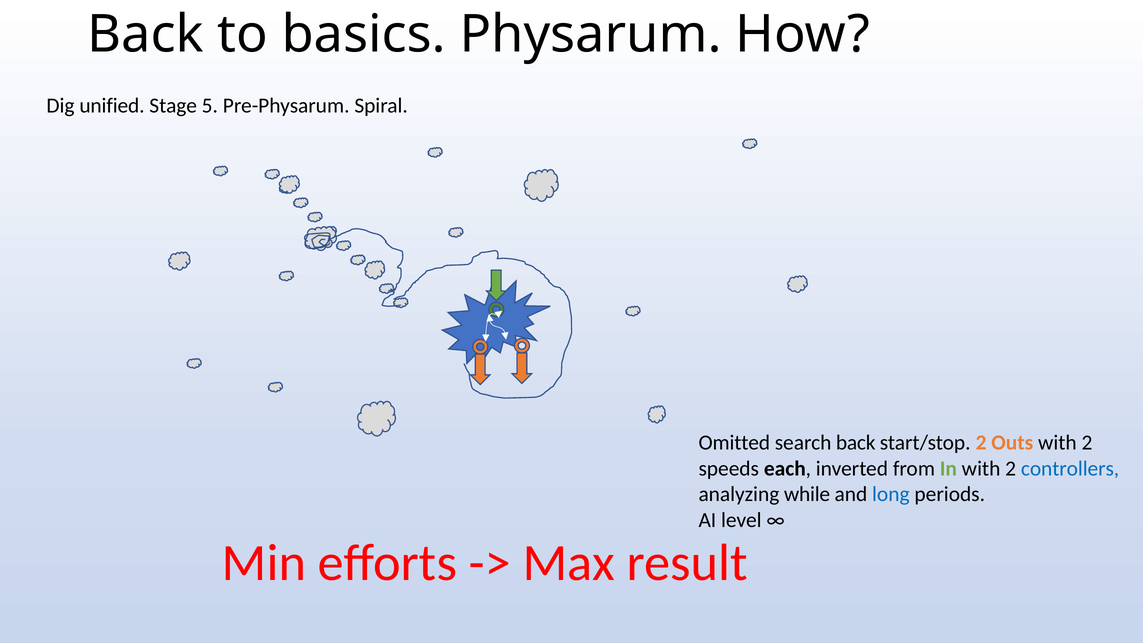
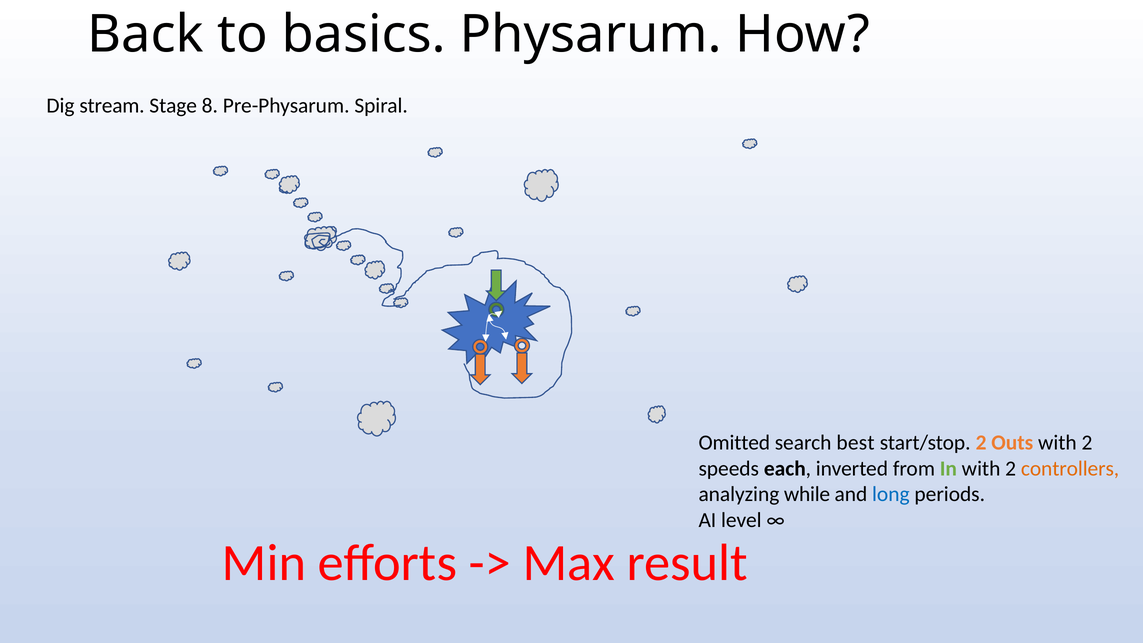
unified: unified -> stream
5: 5 -> 8
search back: back -> best
controllers colour: blue -> orange
